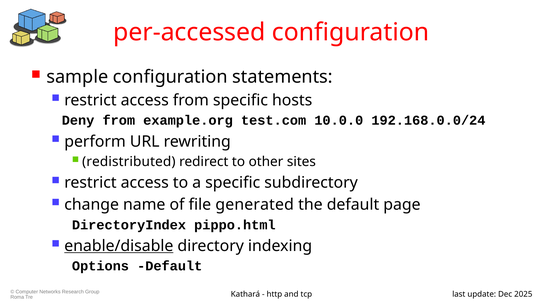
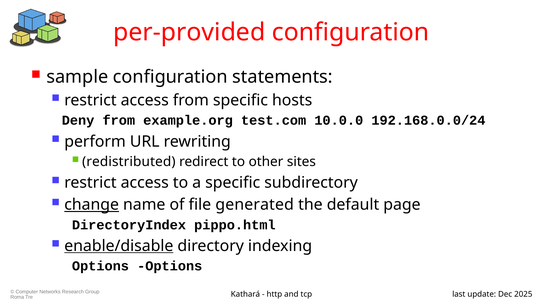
per-accessed: per-accessed -> per-provided
change underline: none -> present
Options Default: Default -> Options
